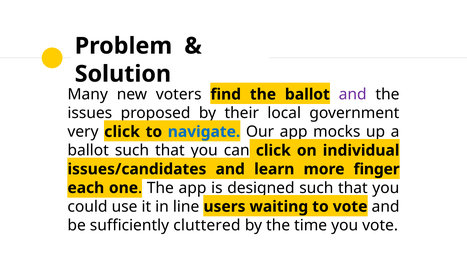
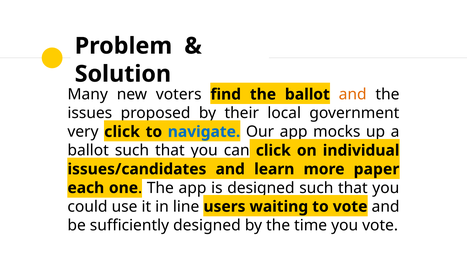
and at (353, 94) colour: purple -> orange
finger: finger -> paper
sufficiently cluttered: cluttered -> designed
